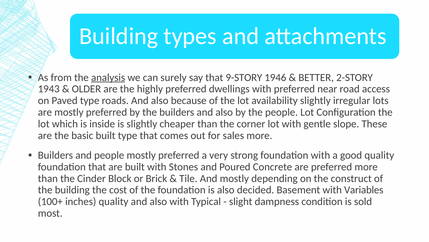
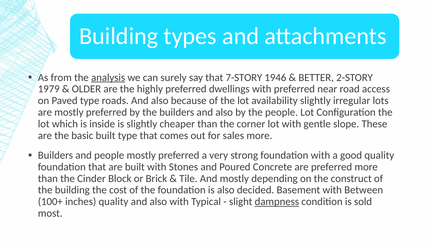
9-STORY: 9-STORY -> 7-STORY
1943: 1943 -> 1979
Variables: Variables -> Between
dampness underline: none -> present
